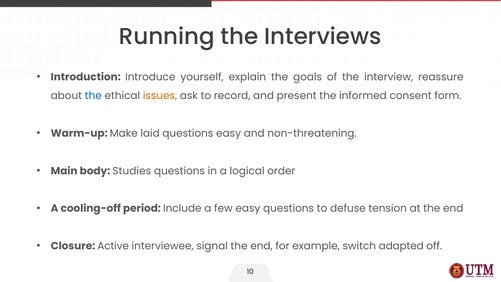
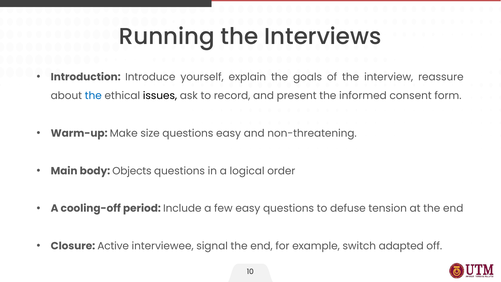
issues colour: orange -> black
laid: laid -> size
Studies: Studies -> Objects
